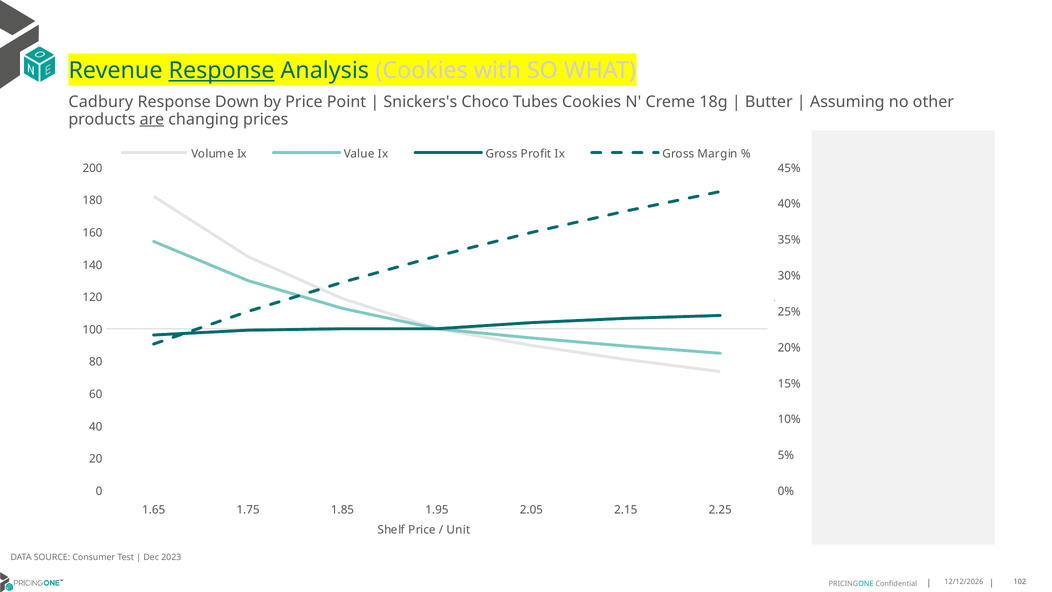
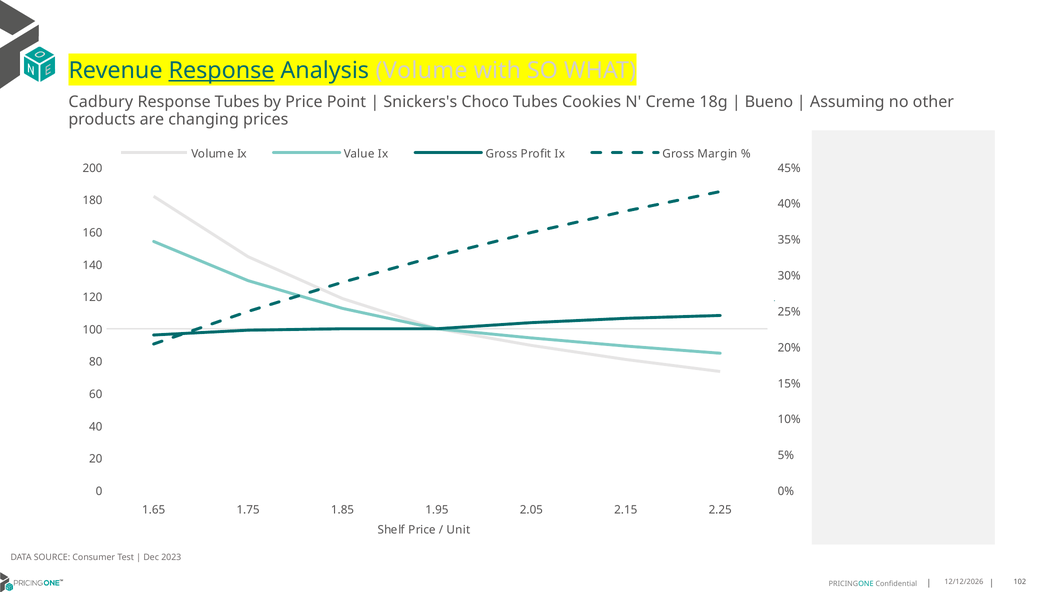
Analysis Cookies: Cookies -> Volume
Response Down: Down -> Tubes
Butter: Butter -> Bueno
are underline: present -> none
